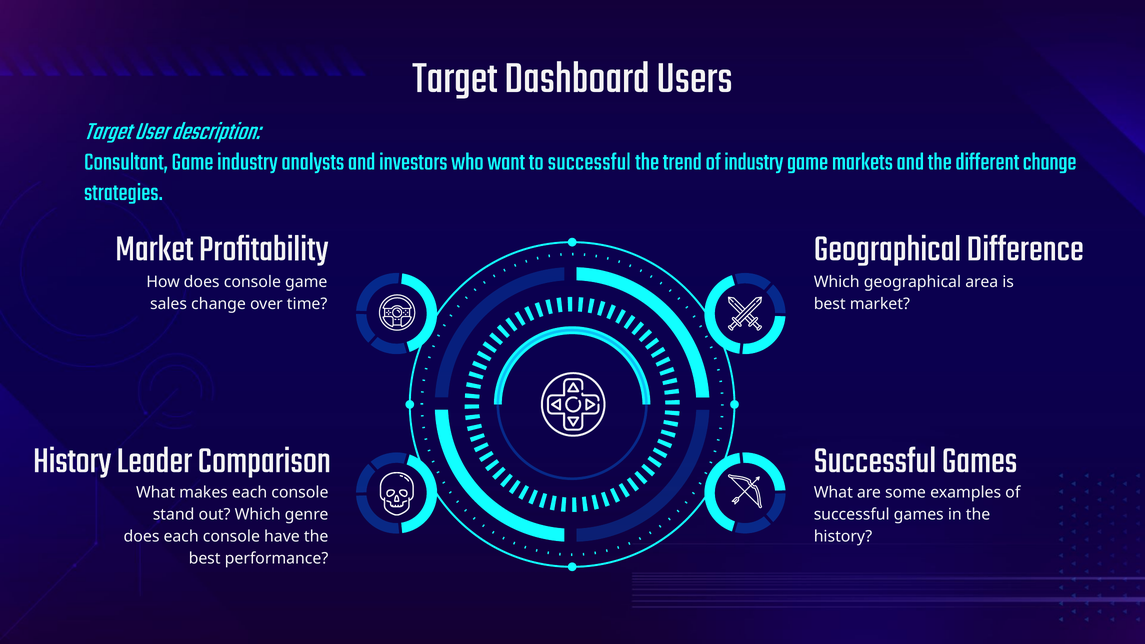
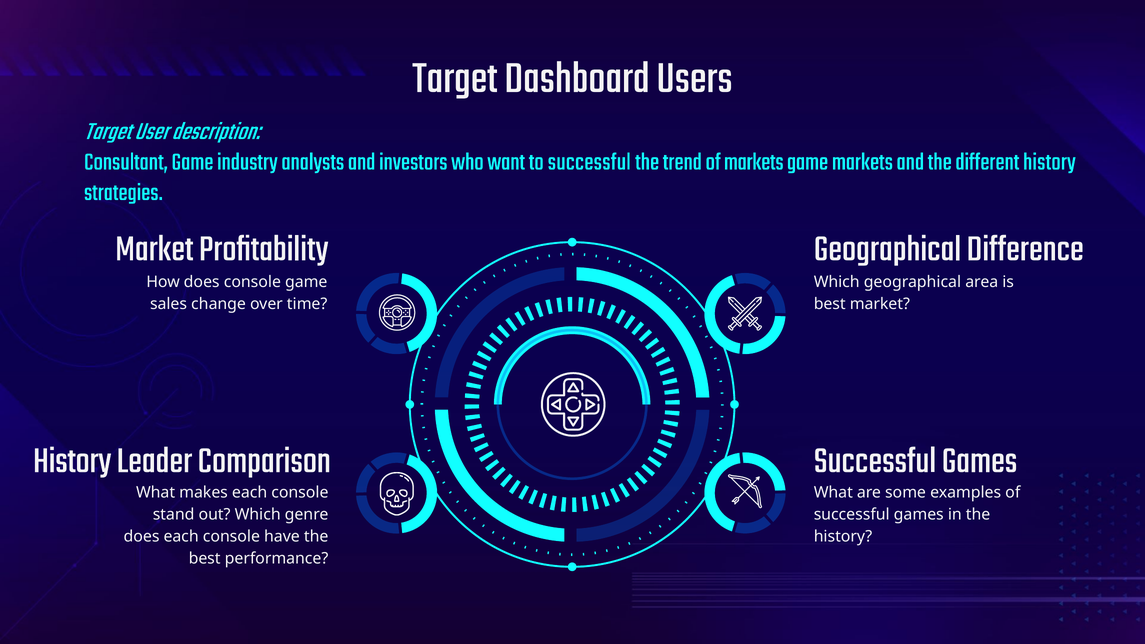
of industry: industry -> markets
different change: change -> history
